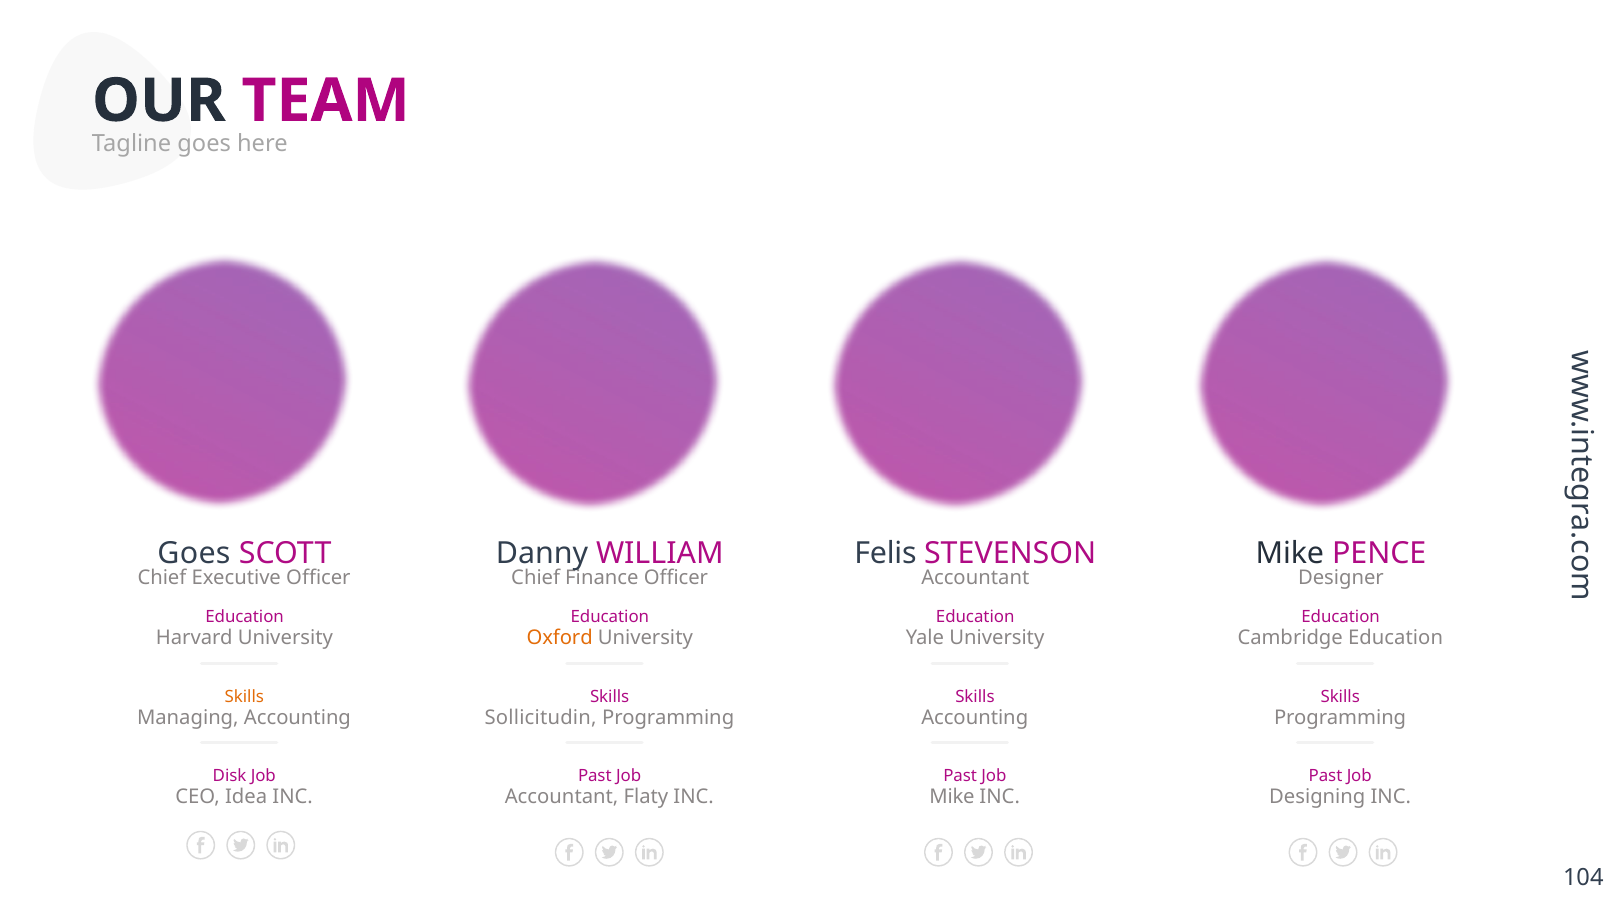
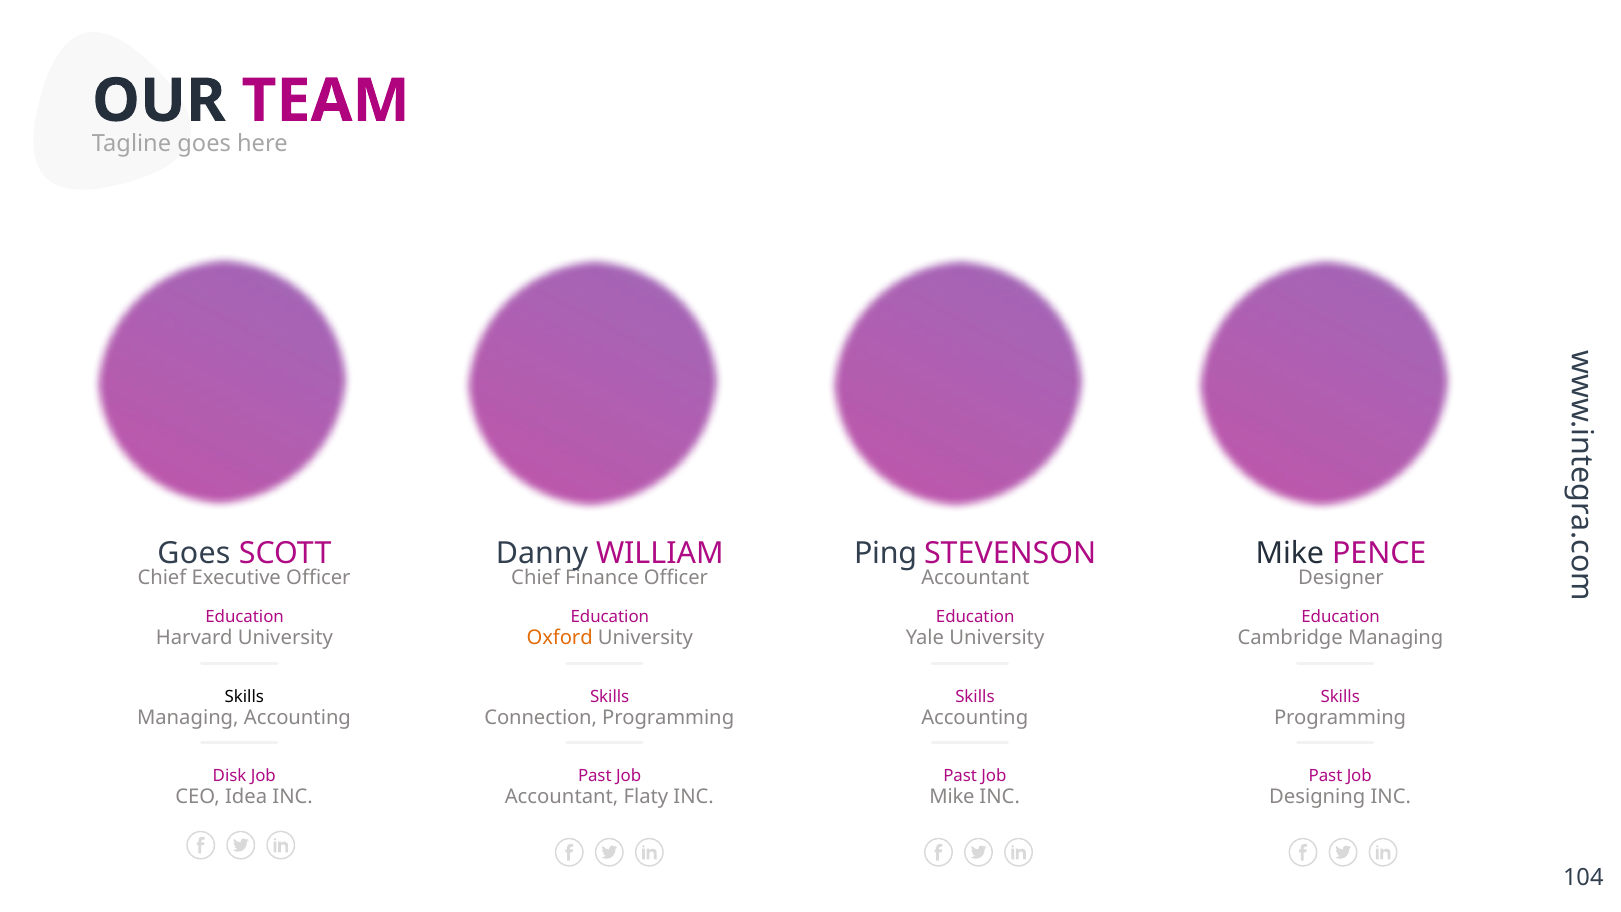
Felis: Felis -> Ping
Cambridge Education: Education -> Managing
Skills at (244, 697) colour: orange -> black
Sollicitudin: Sollicitudin -> Connection
